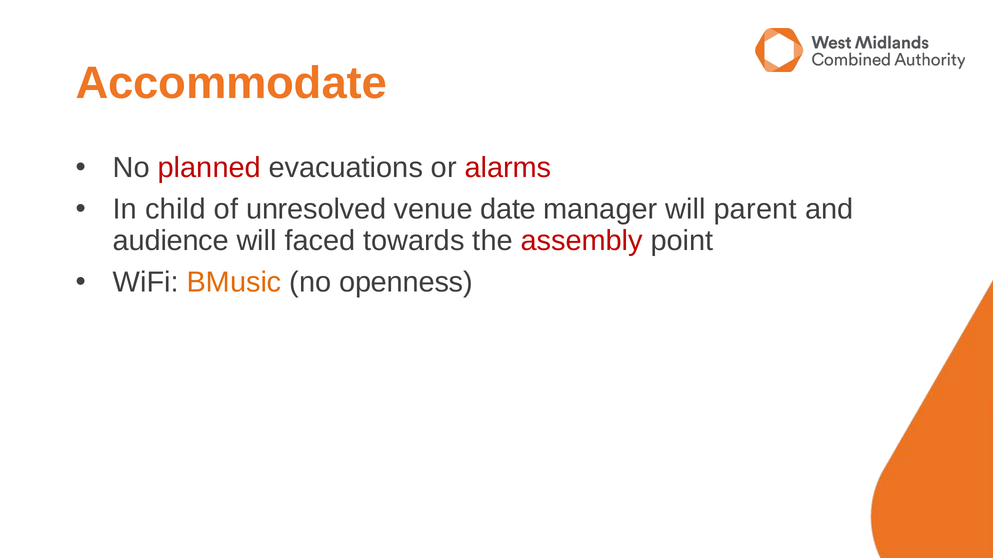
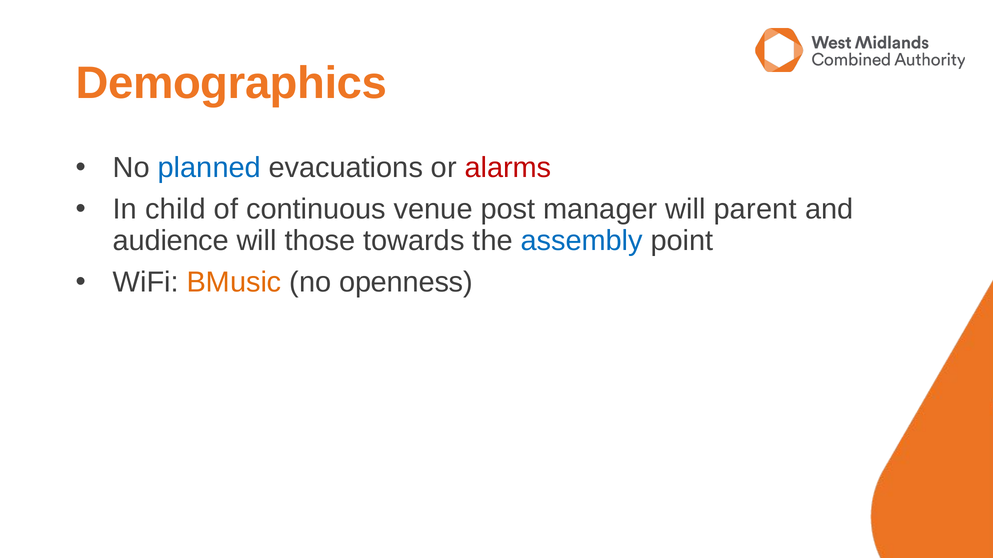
Accommodate: Accommodate -> Demographics
planned colour: red -> blue
unresolved: unresolved -> continuous
date: date -> post
faced: faced -> those
assembly colour: red -> blue
